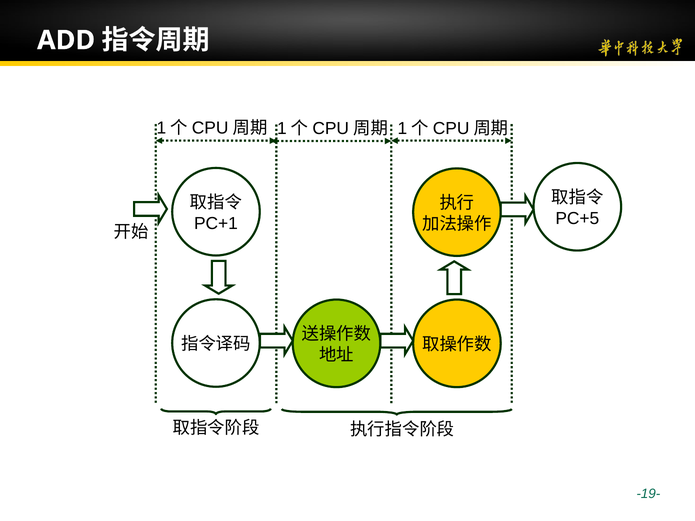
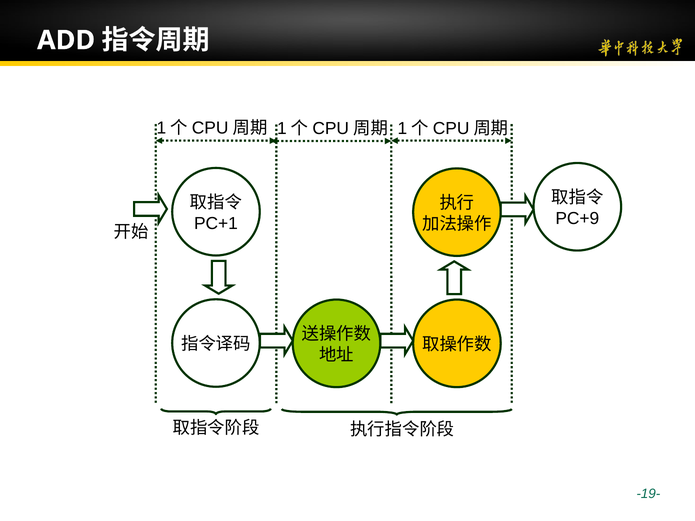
PC+5: PC+5 -> PC+9
